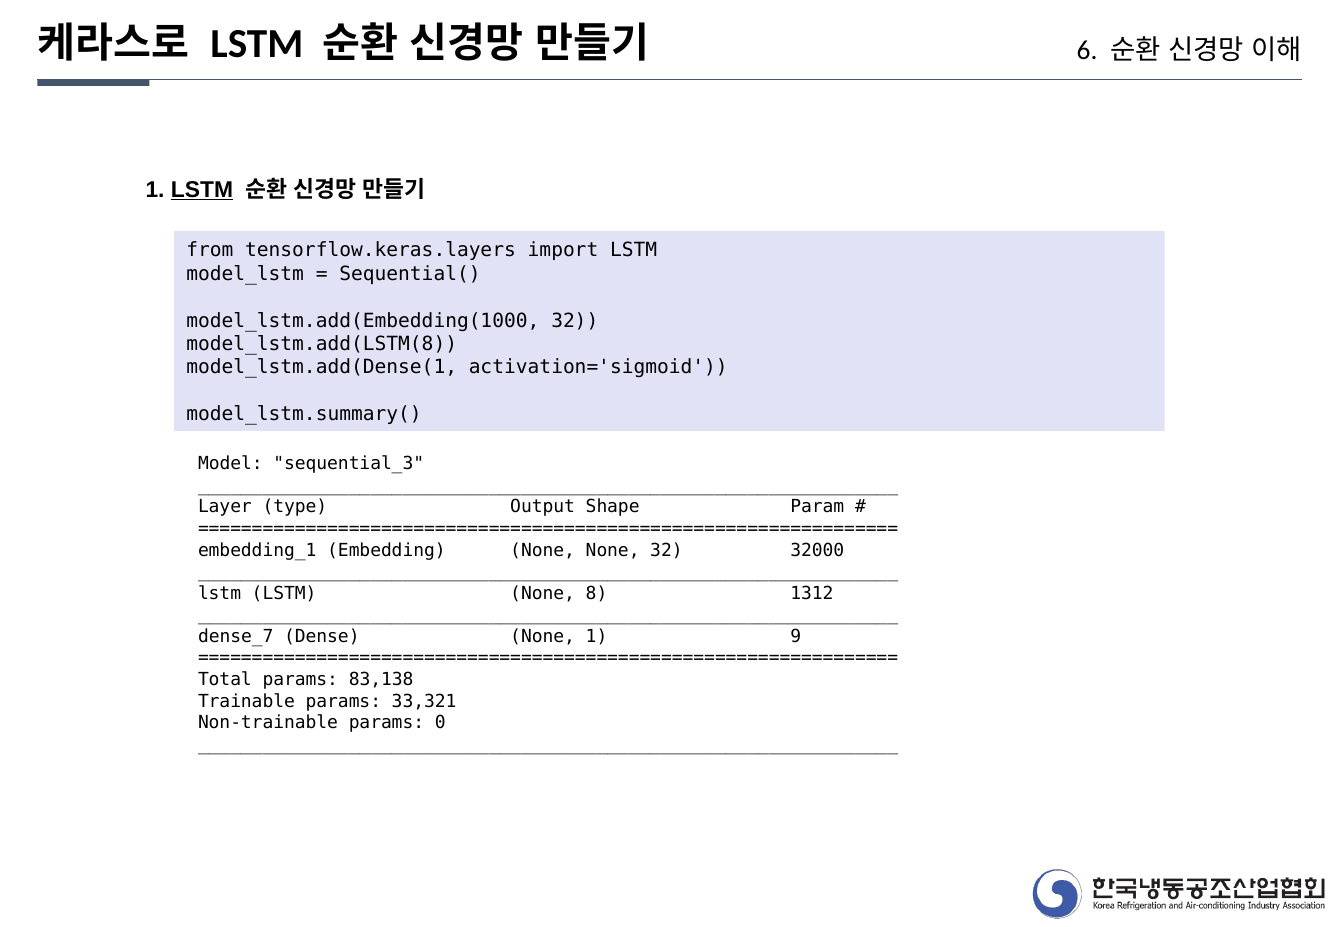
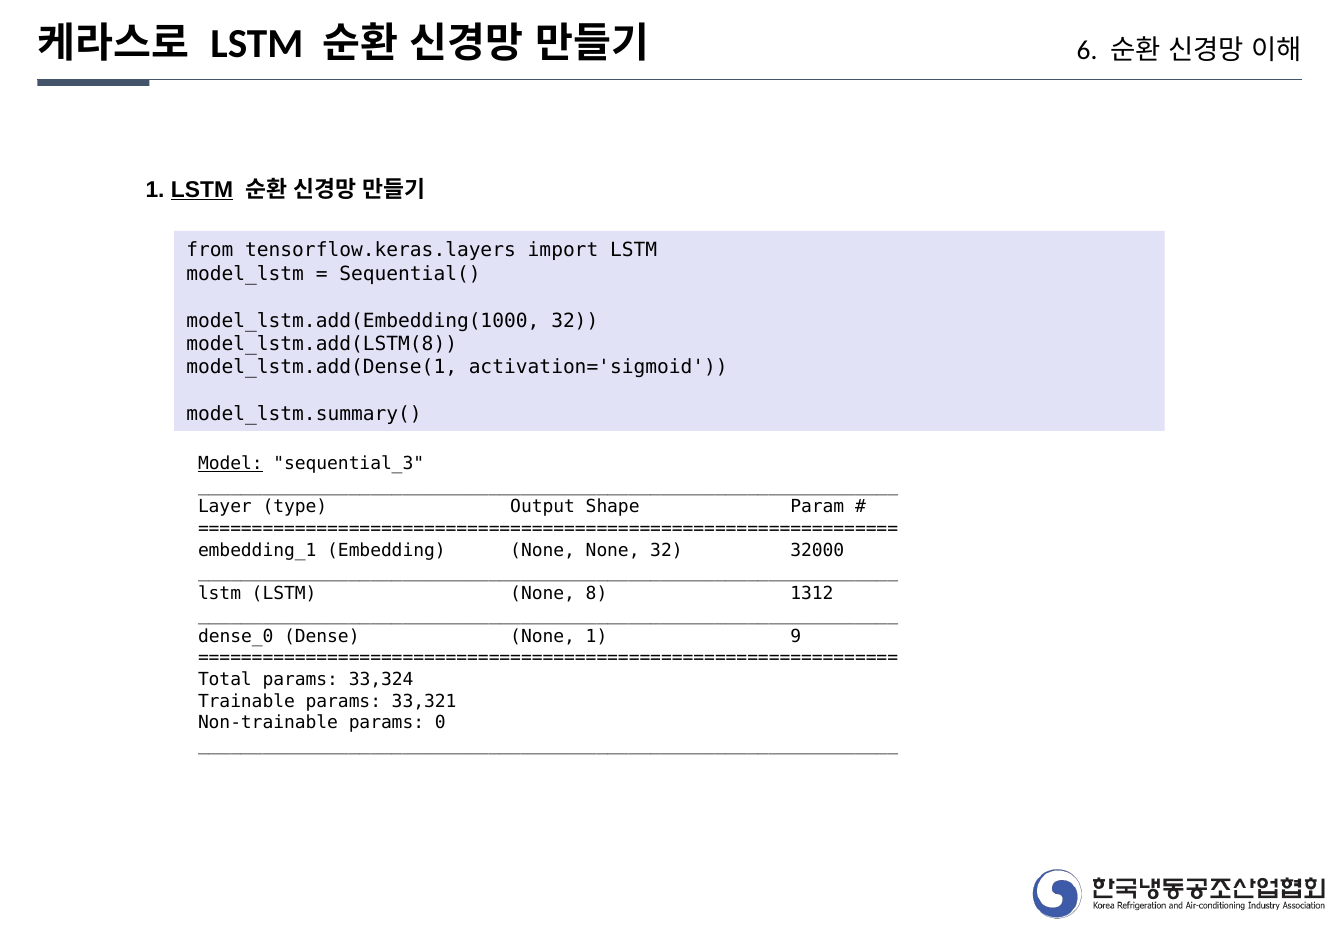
Model underline: none -> present
dense_7: dense_7 -> dense_0
83,138: 83,138 -> 33,324
